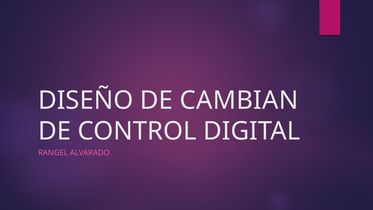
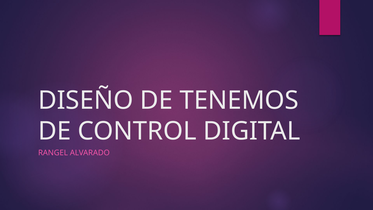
CAMBIAN: CAMBIAN -> TENEMOS
